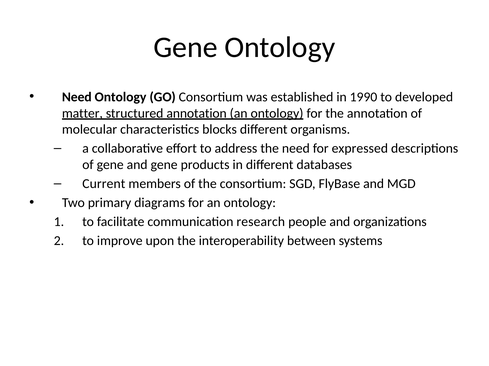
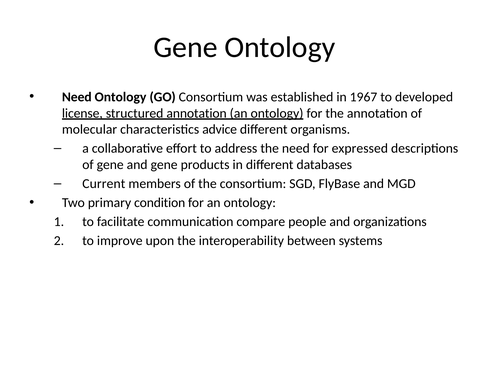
1990: 1990 -> 1967
matter: matter -> license
blocks: blocks -> advice
diagrams: diagrams -> condition
research: research -> compare
